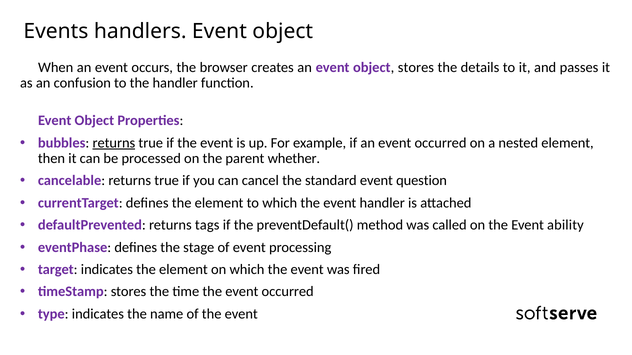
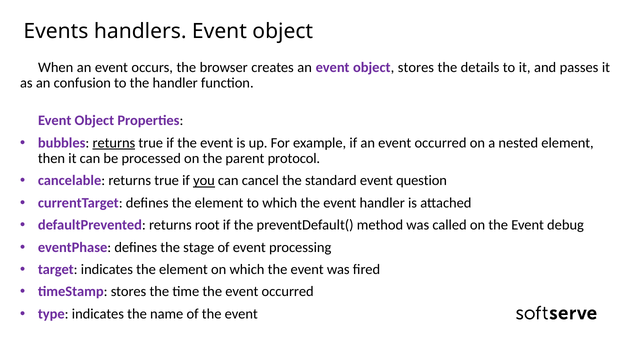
whether: whether -> protocol
you underline: none -> present
tags: tags -> root
ability: ability -> debug
